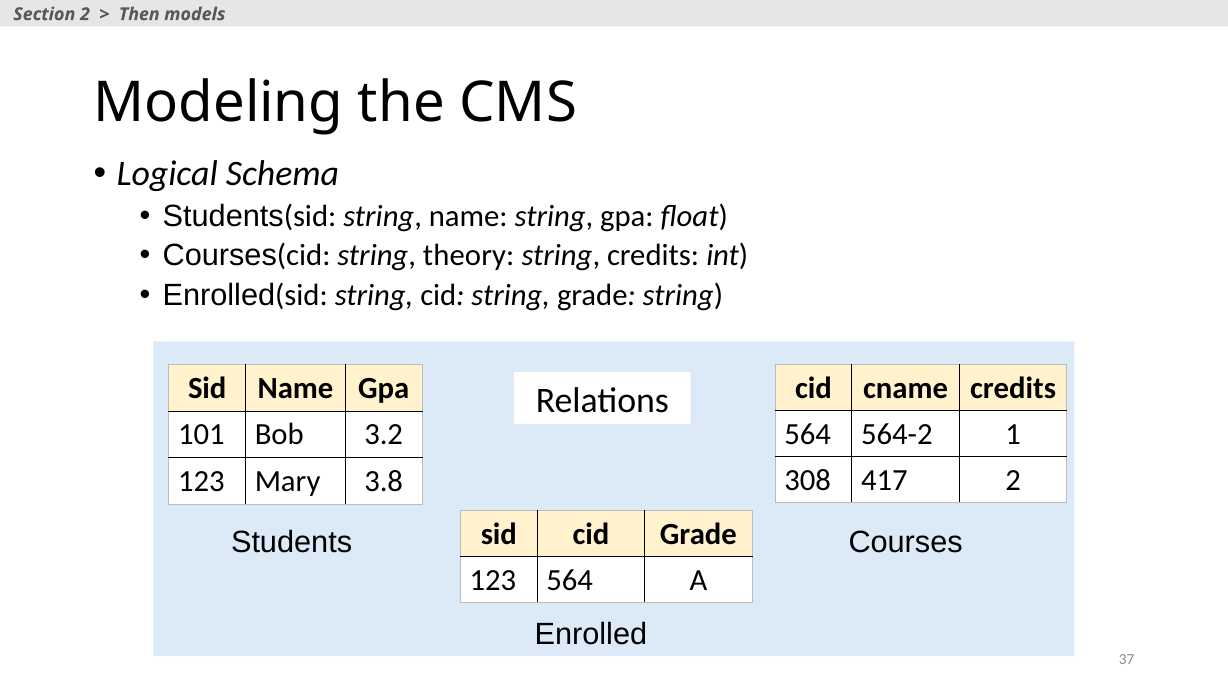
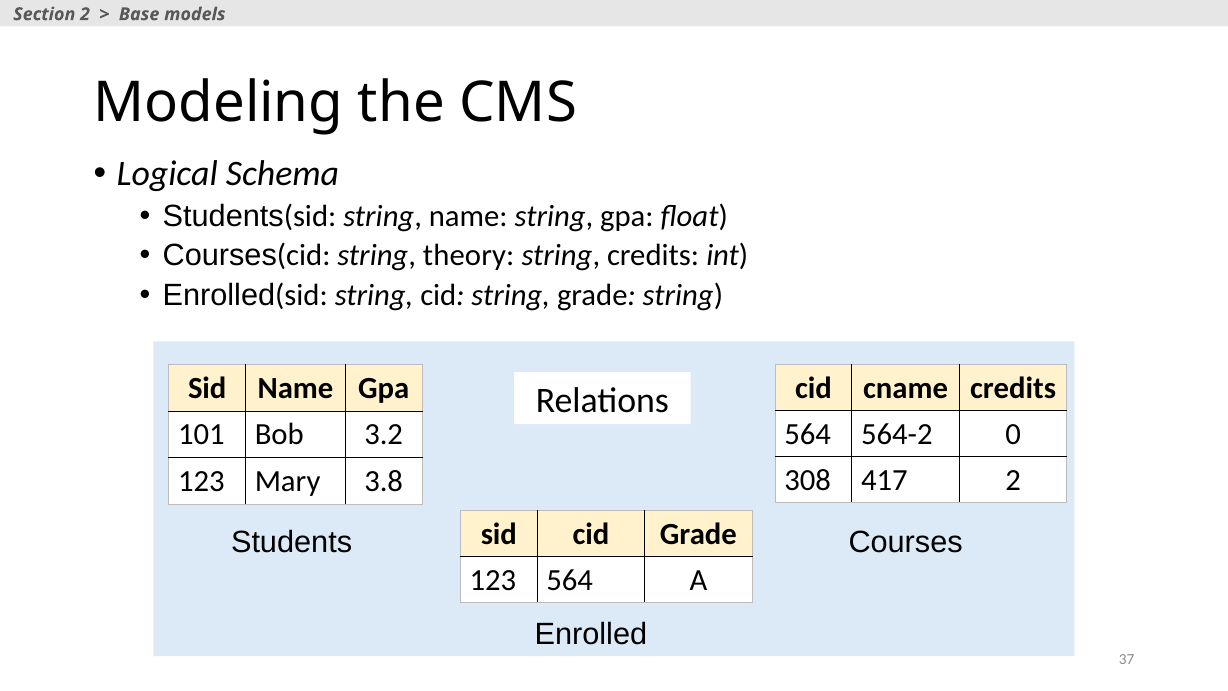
Then: Then -> Base
1: 1 -> 0
